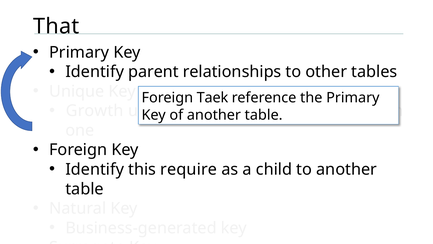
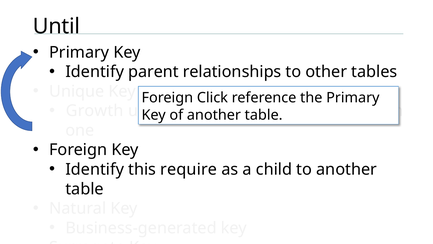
That: That -> Until
Taek: Taek -> Click
